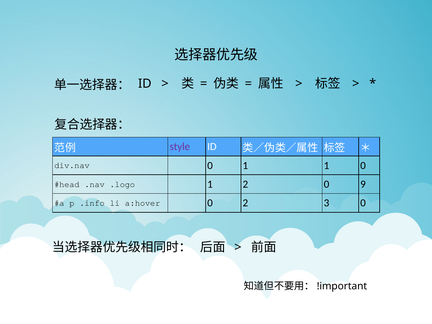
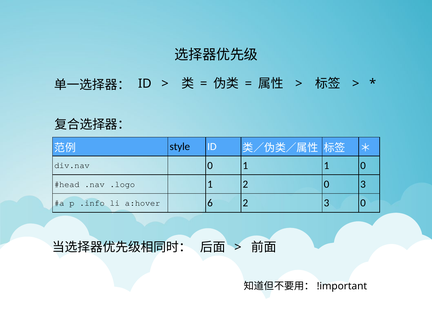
style colour: purple -> black
0 9: 9 -> 3
a:hover 0: 0 -> 6
